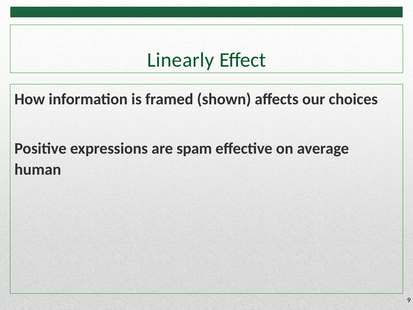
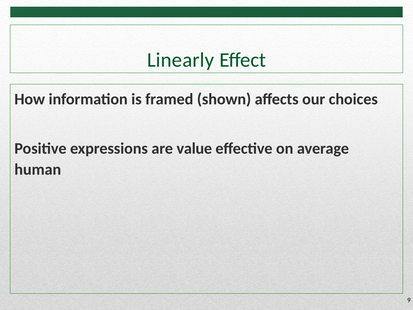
spam: spam -> value
